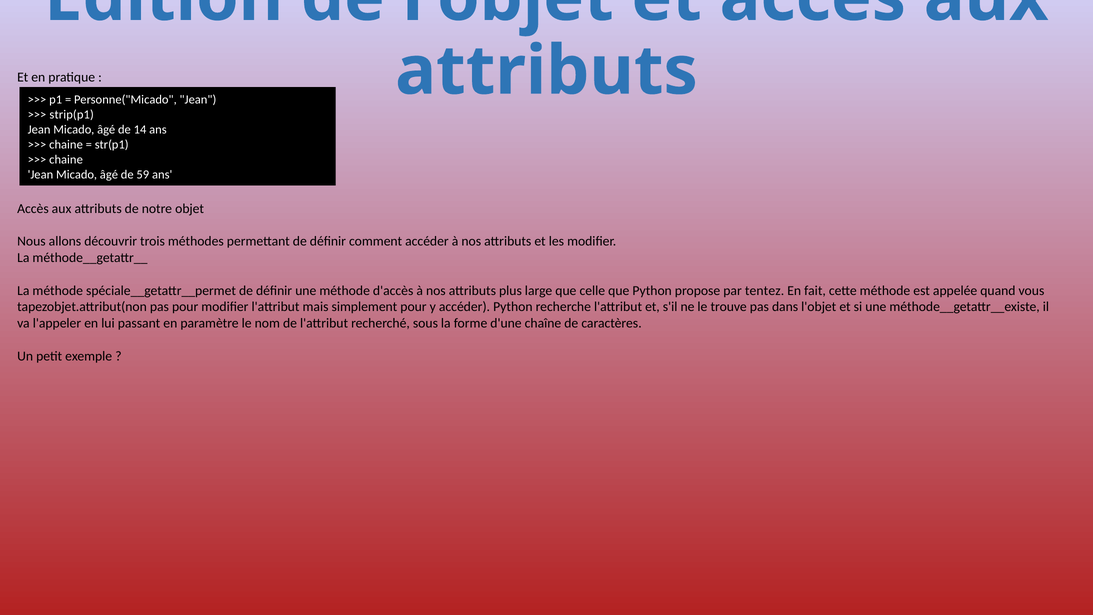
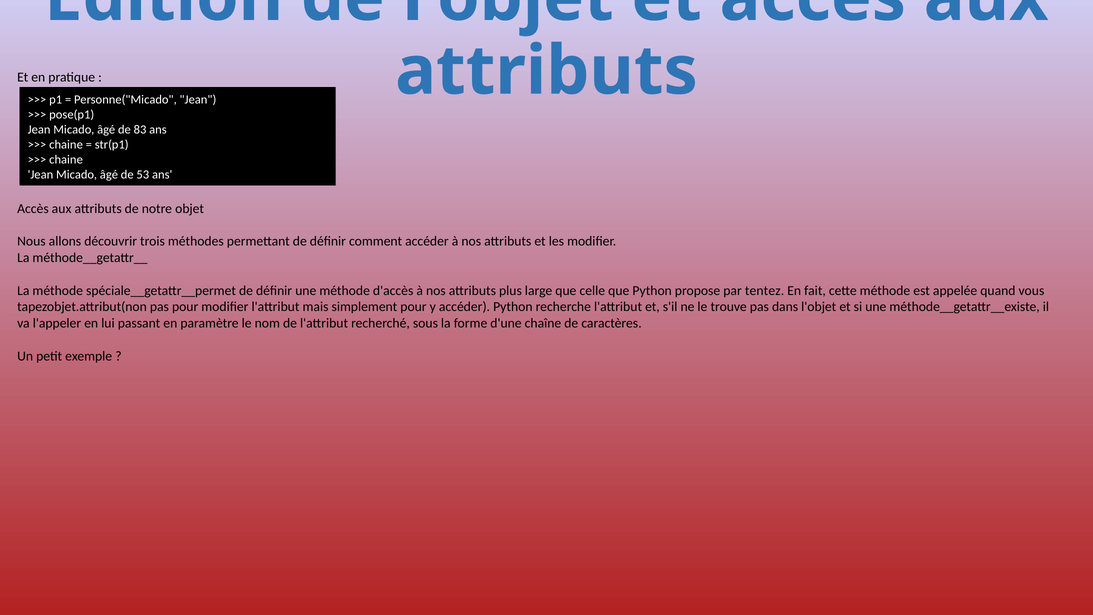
strip(p1: strip(p1 -> pose(p1
14: 14 -> 83
59: 59 -> 53
